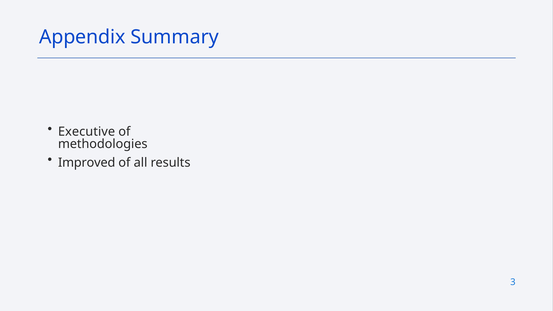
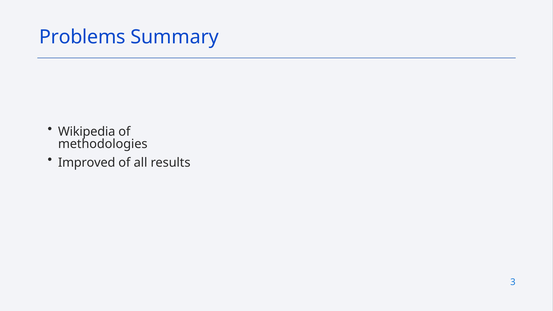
Appendix: Appendix -> Problems
Executive: Executive -> Wikipedia
